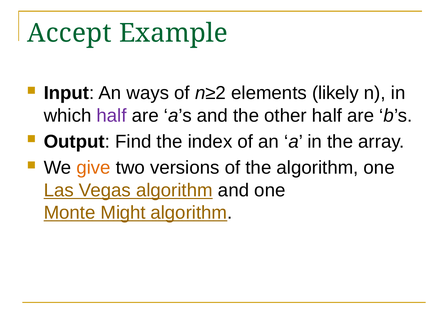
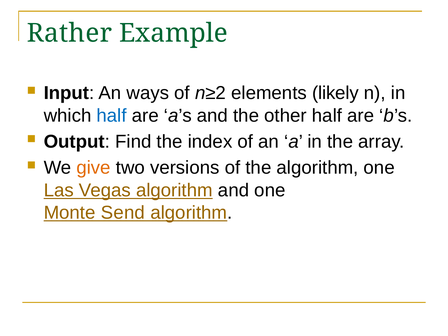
Accept: Accept -> Rather
half at (112, 116) colour: purple -> blue
Might: Might -> Send
